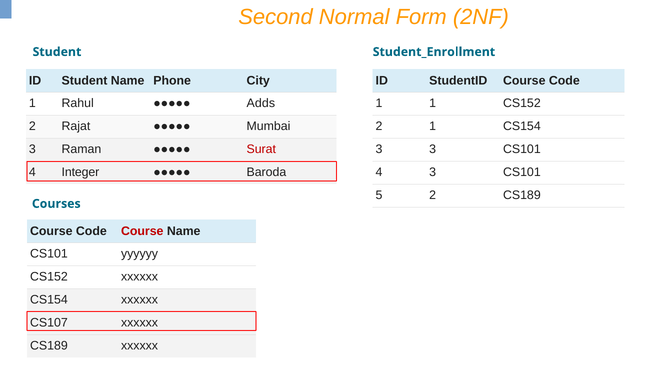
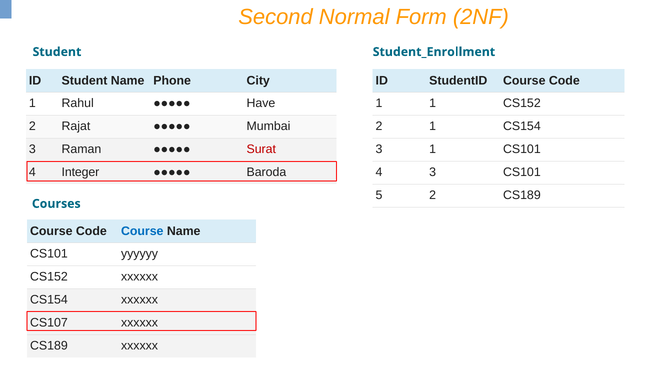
Adds: Adds -> Have
3 3: 3 -> 1
Course at (142, 231) colour: red -> blue
